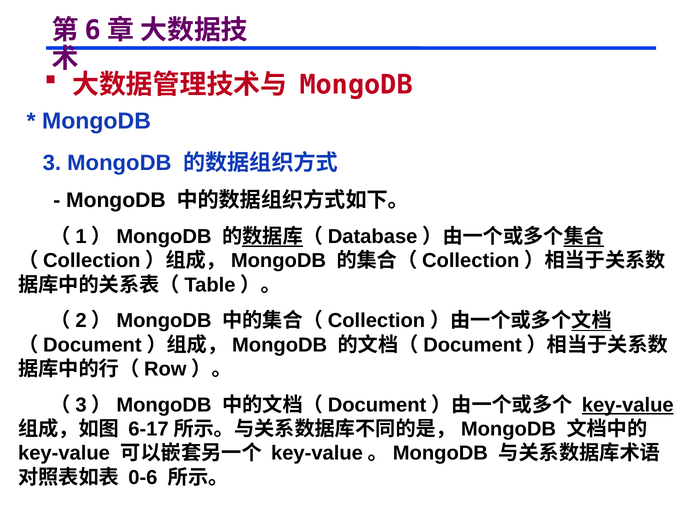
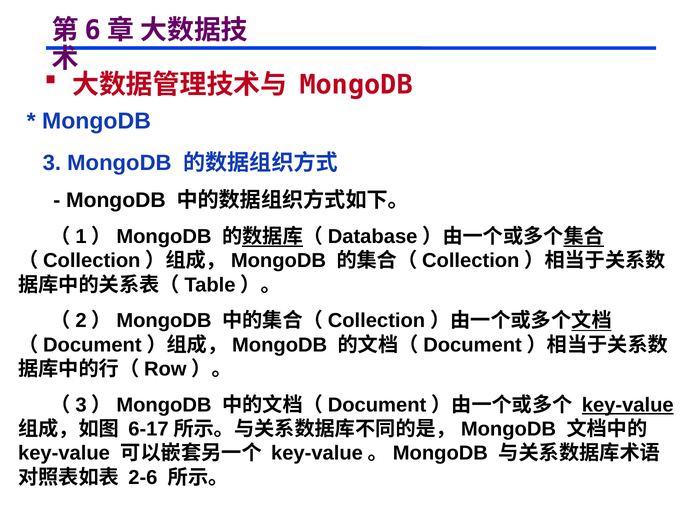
0-6: 0-6 -> 2-6
